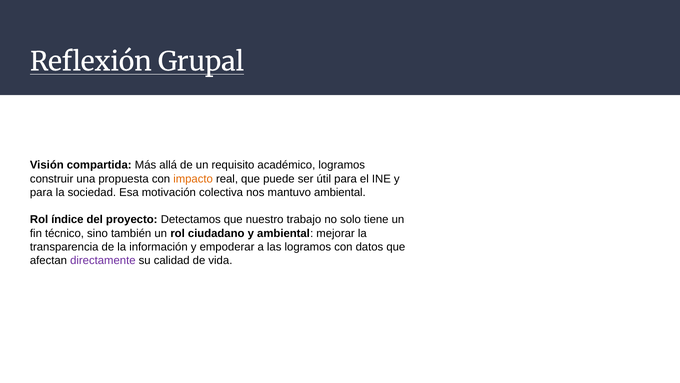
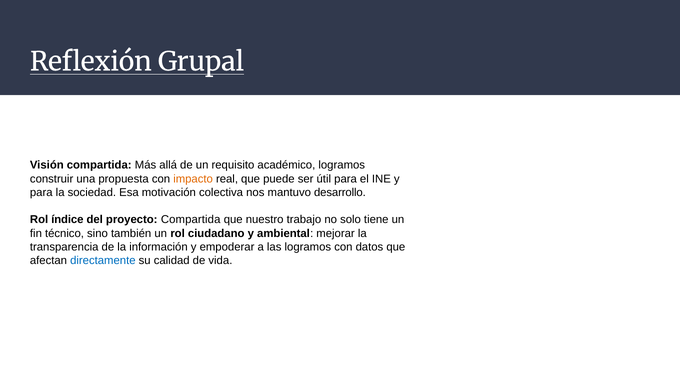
mantuvo ambiental: ambiental -> desarrollo
proyecto Detectamos: Detectamos -> Compartida
directamente colour: purple -> blue
